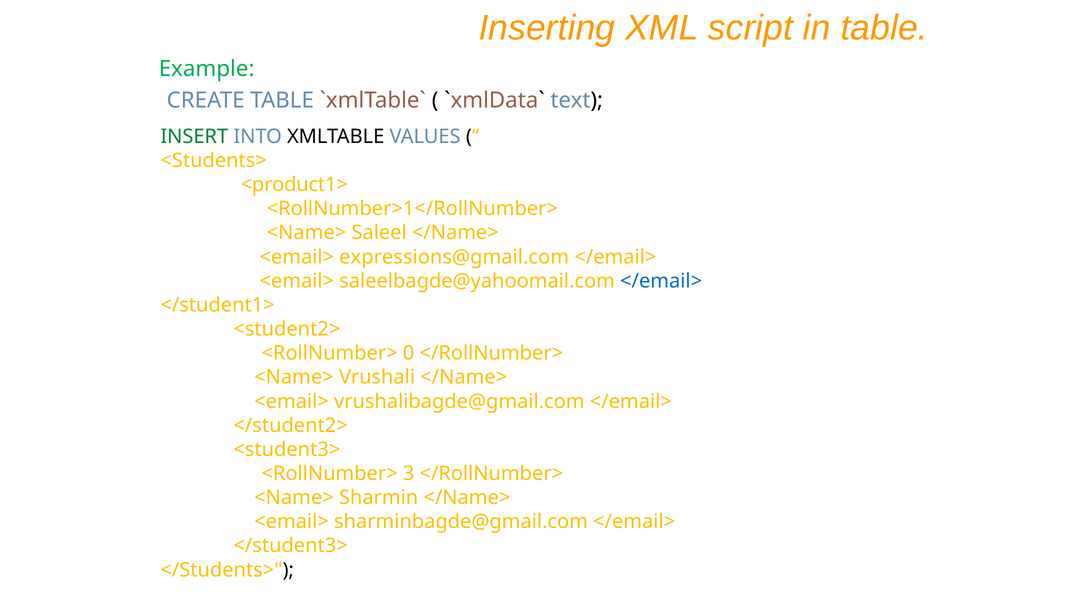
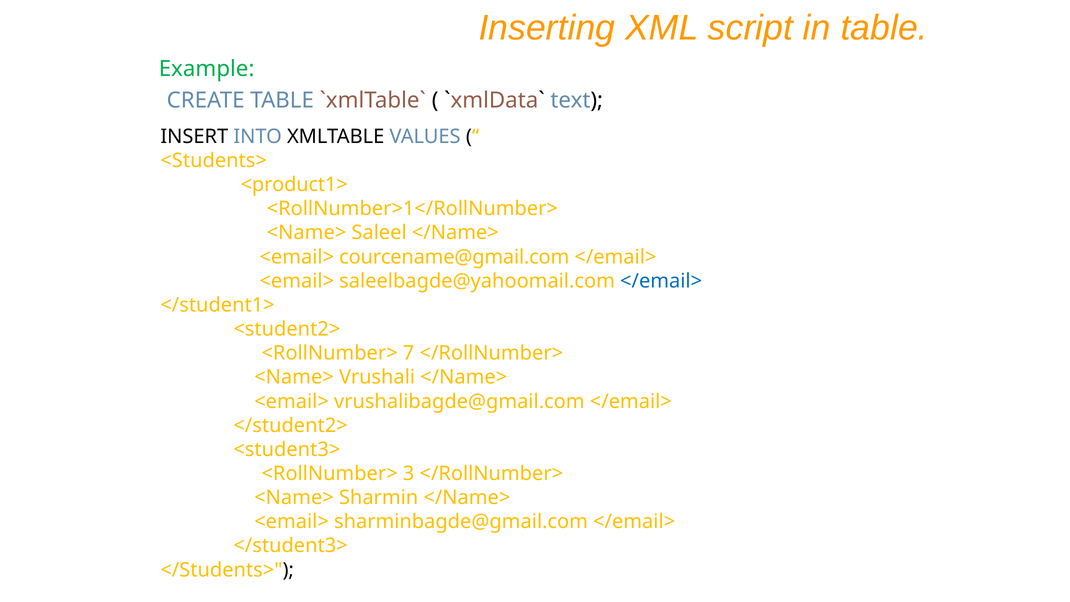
INSERT colour: green -> black
expressions@gmail.com: expressions@gmail.com -> courcename@gmail.com
0: 0 -> 7
